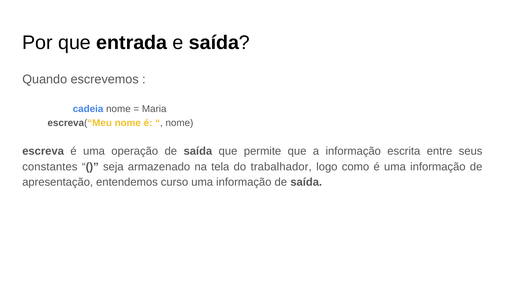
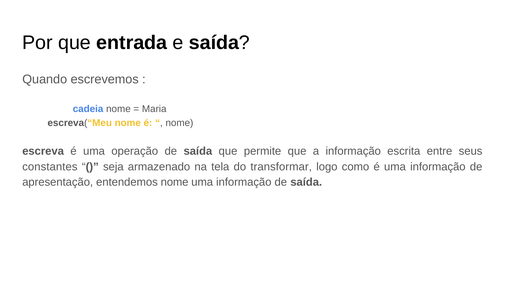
trabalhador: trabalhador -> transformar
entendemos curso: curso -> nome
